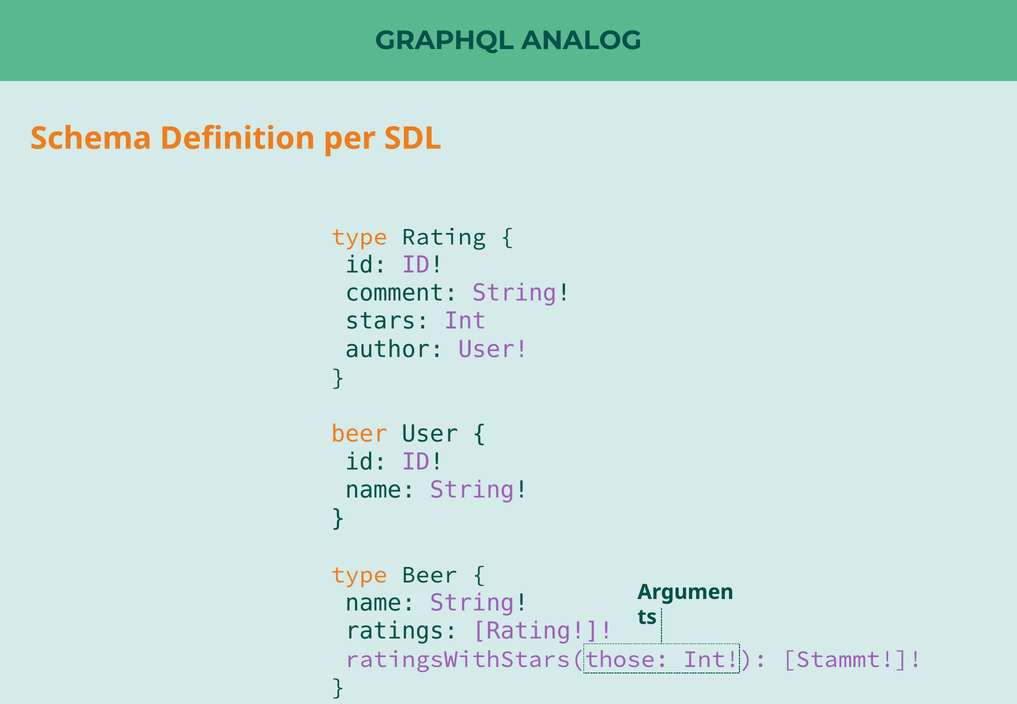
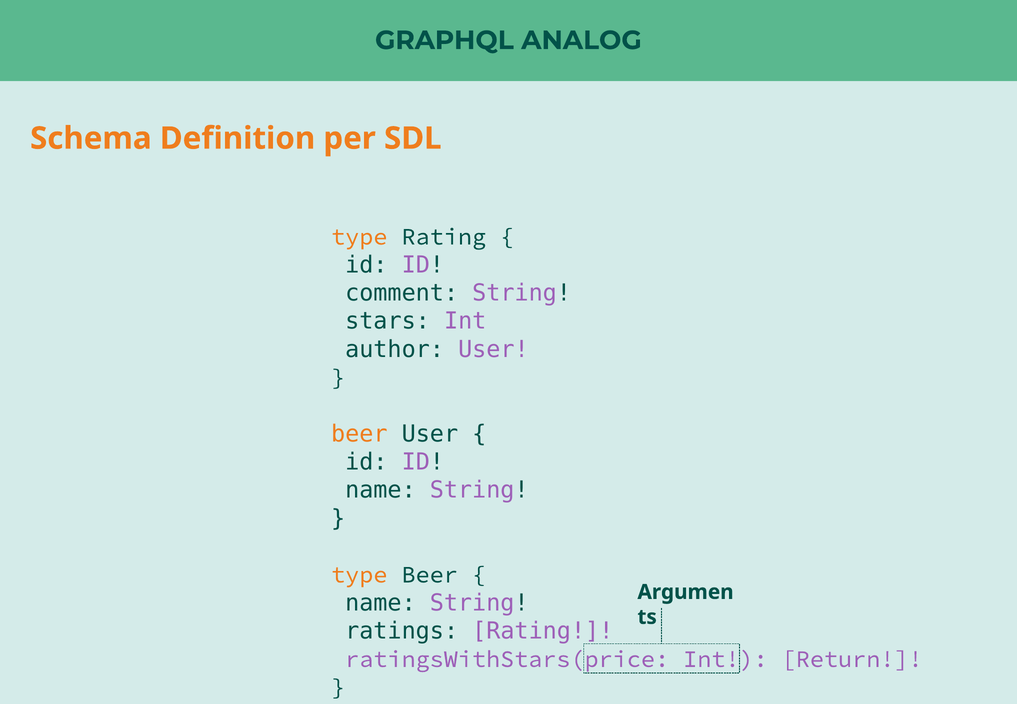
ratingsWithStars(those: ratingsWithStars(those -> ratingsWithStars(price
Stammt: Stammt -> Return
